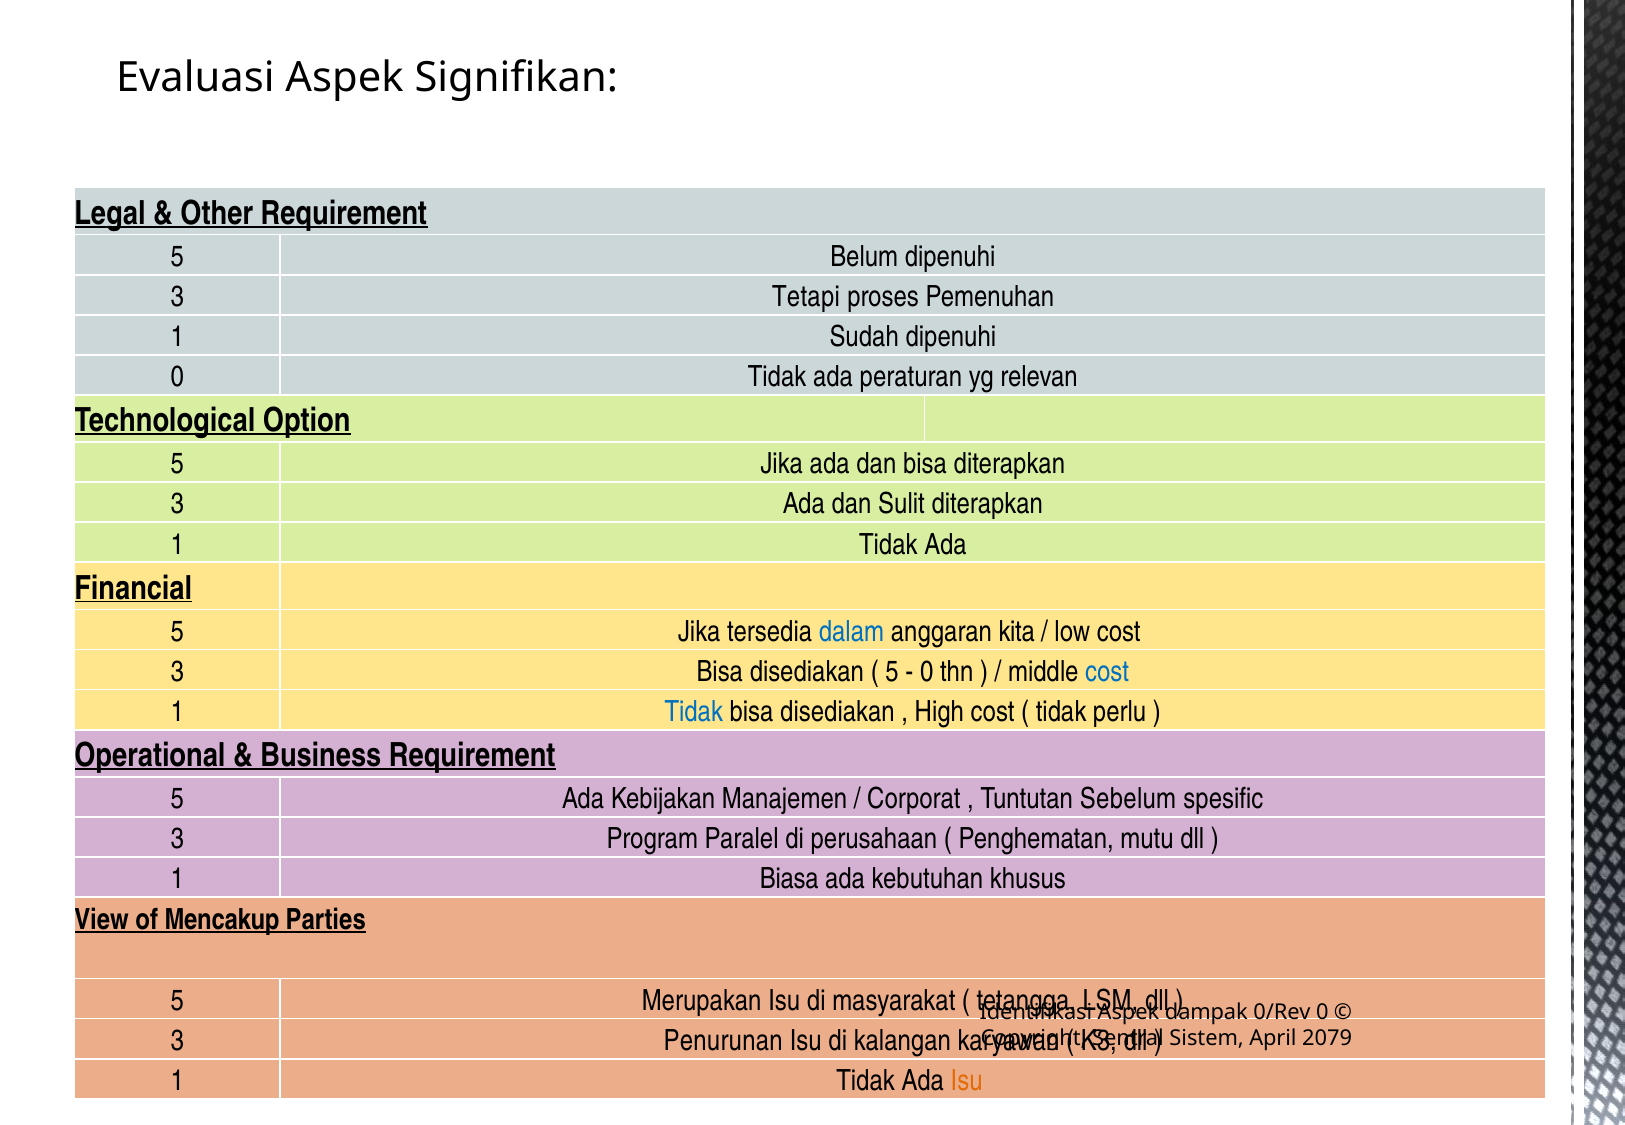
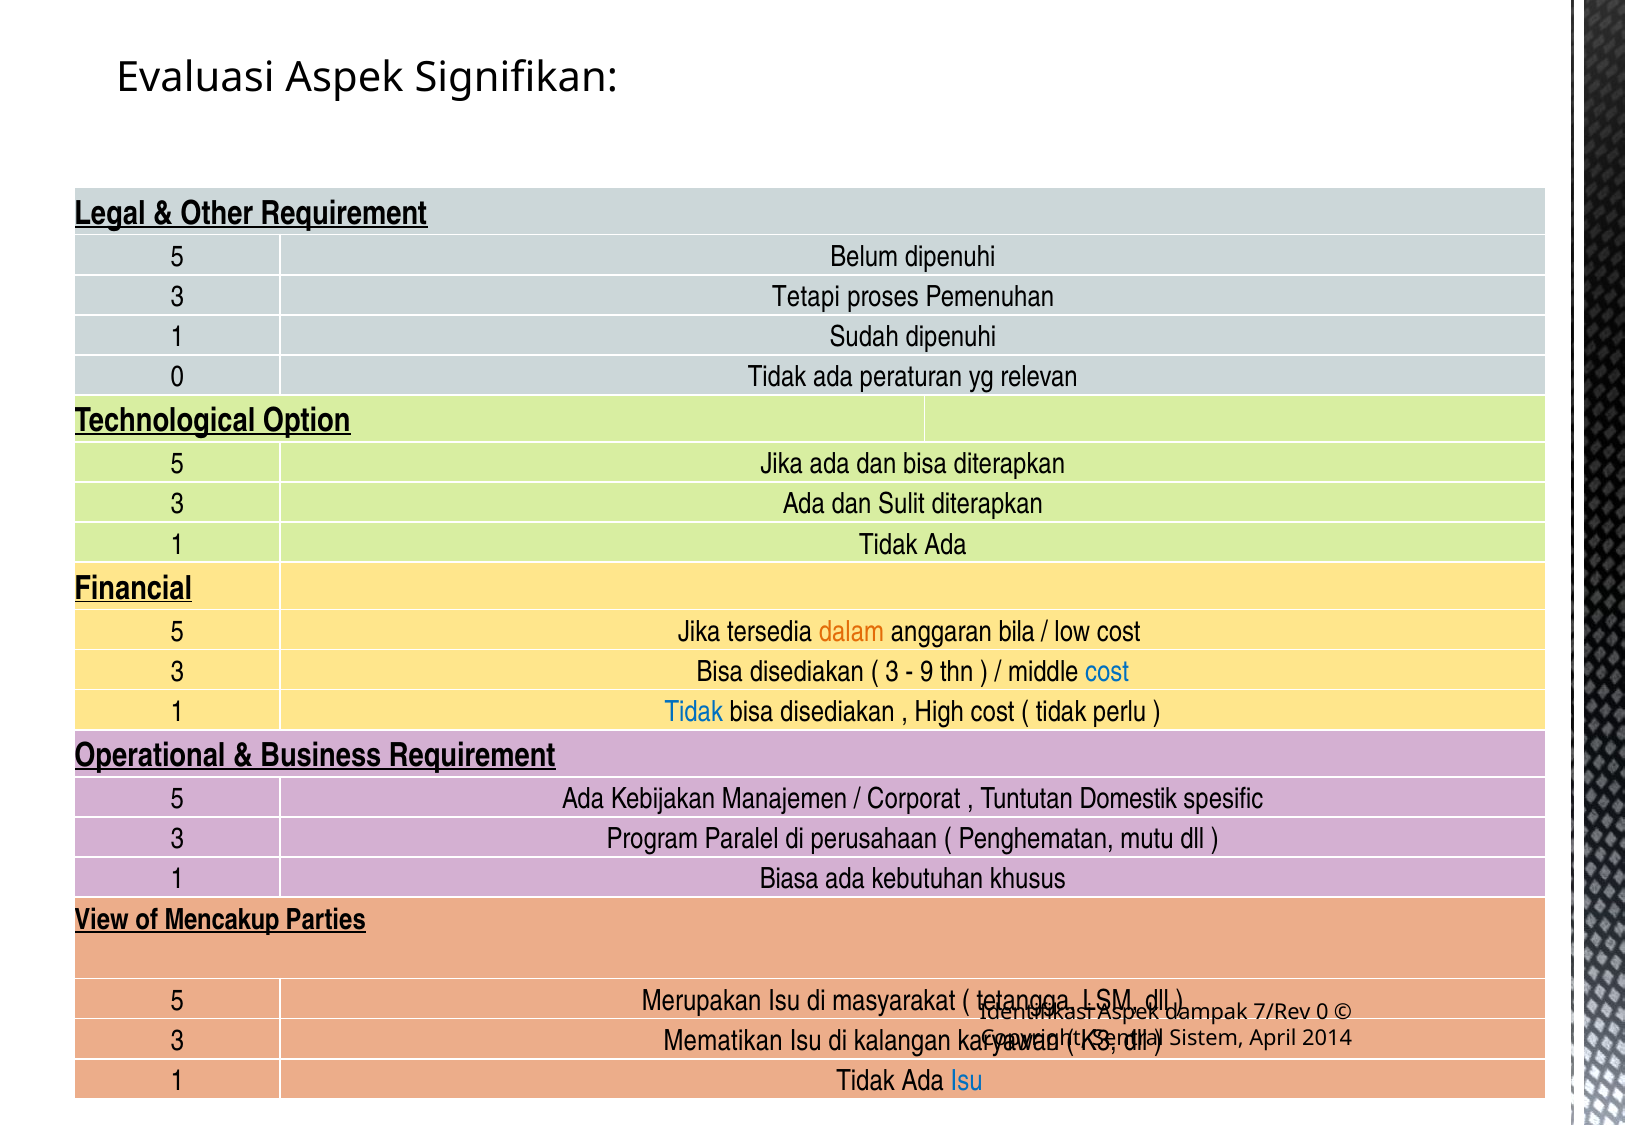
dalam colour: blue -> orange
kita: kita -> bila
5 at (892, 672): 5 -> 3
0 at (927, 672): 0 -> 9
Sebelum: Sebelum -> Domestik
0/Rev: 0/Rev -> 7/Rev
Penurunan: Penurunan -> Mematikan
2079: 2079 -> 2014
Isu at (967, 1081) colour: orange -> blue
